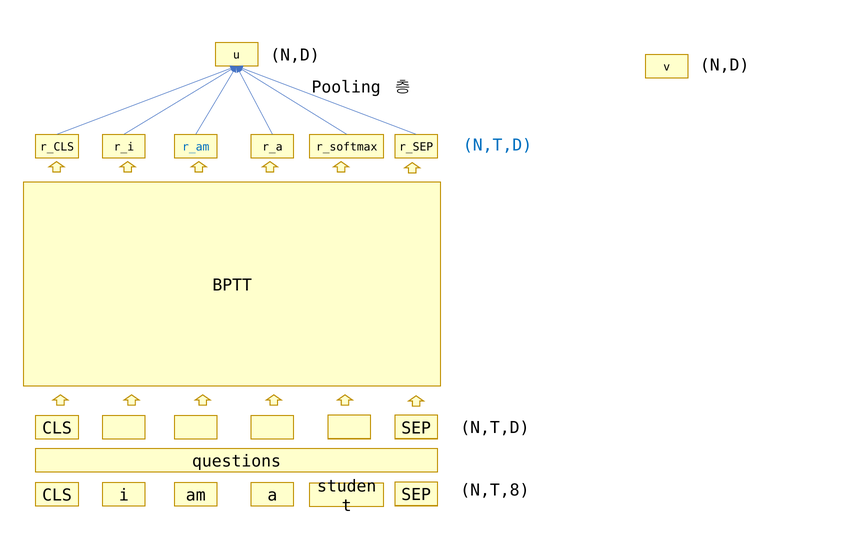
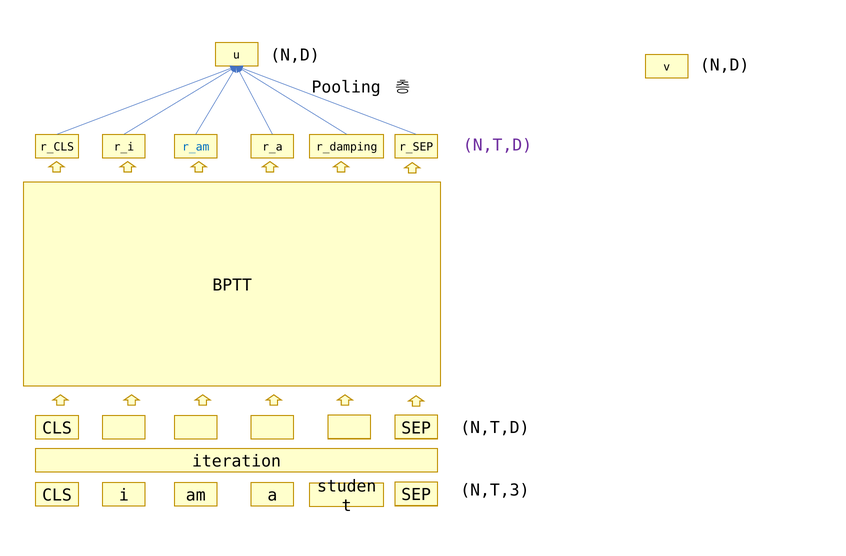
r_softmax: r_softmax -> r_damping
N,T,D at (498, 145) colour: blue -> purple
questions: questions -> iteration
N,T,8: N,T,8 -> N,T,3
